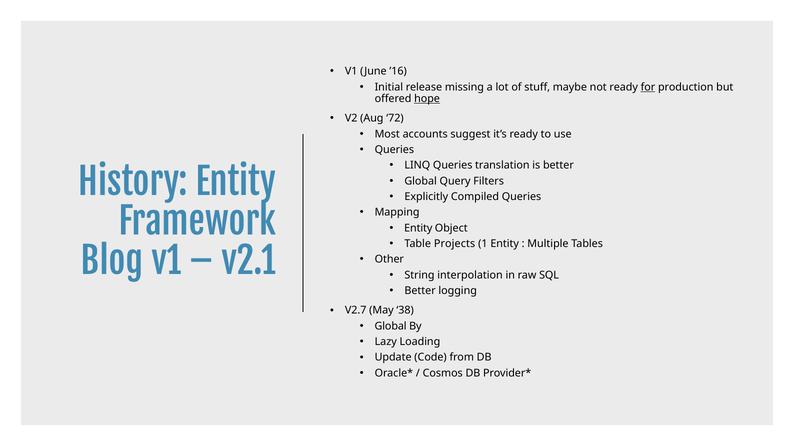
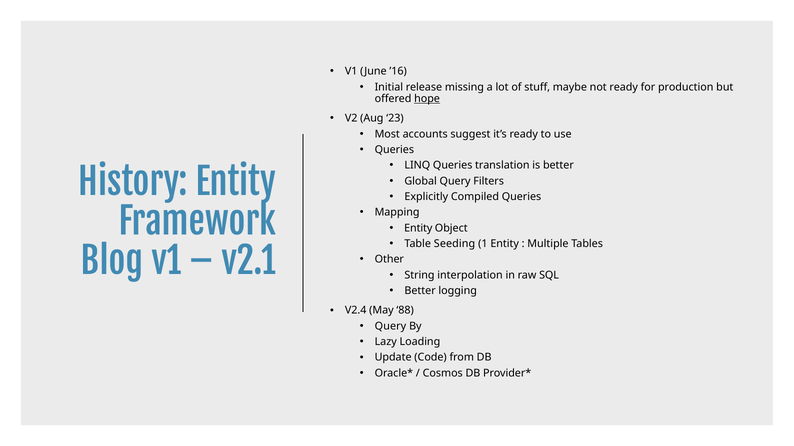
for underline: present -> none
72: 72 -> 23
Projects: Projects -> Seeding
V2.7: V2.7 -> V2.4
38: 38 -> 88
Global at (391, 327): Global -> Query
